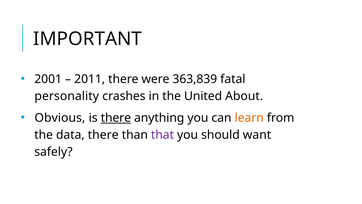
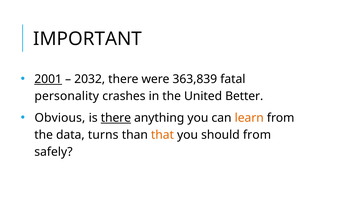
2001 underline: none -> present
2011: 2011 -> 2032
About: About -> Better
data there: there -> turns
that colour: purple -> orange
should want: want -> from
